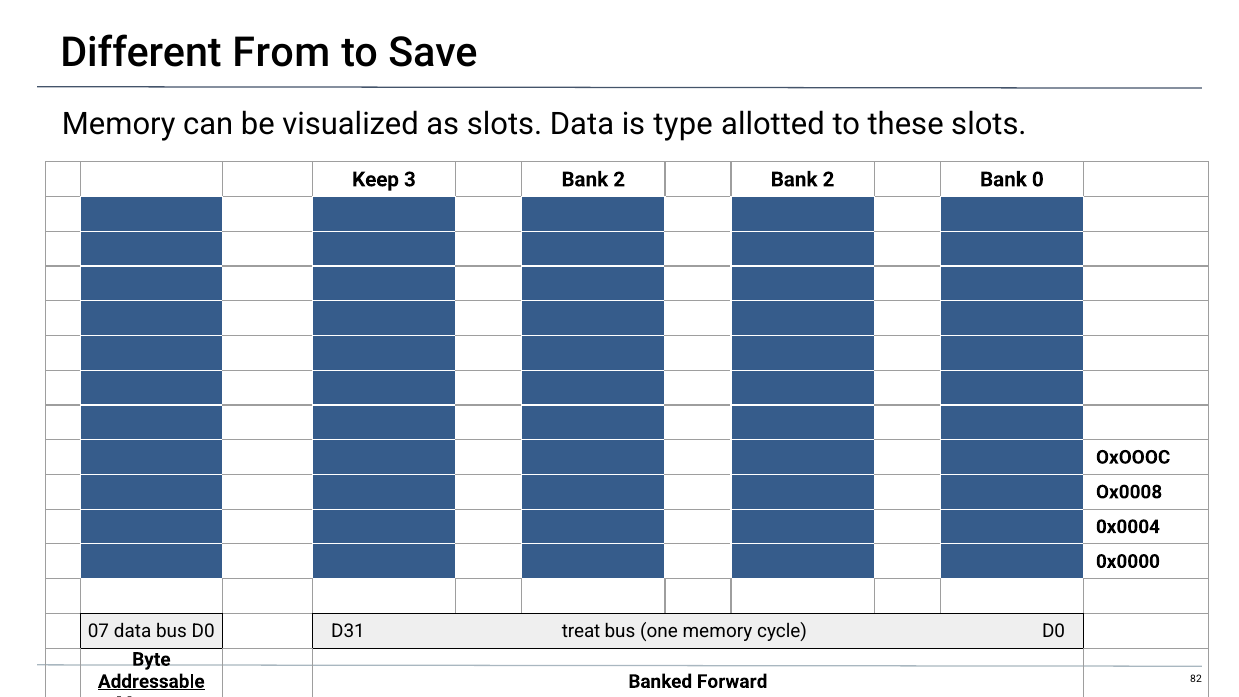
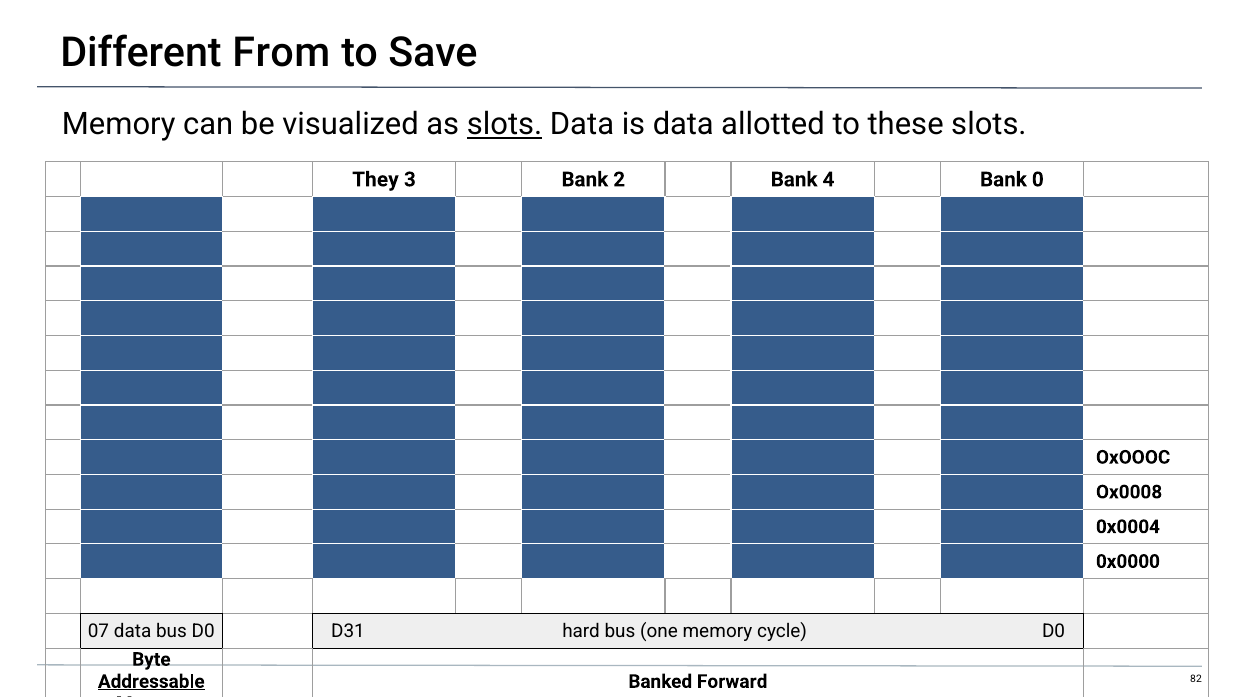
slots at (505, 125) underline: none -> present
is type: type -> data
Keep: Keep -> They
2 Bank 2: 2 -> 4
treat: treat -> hard
